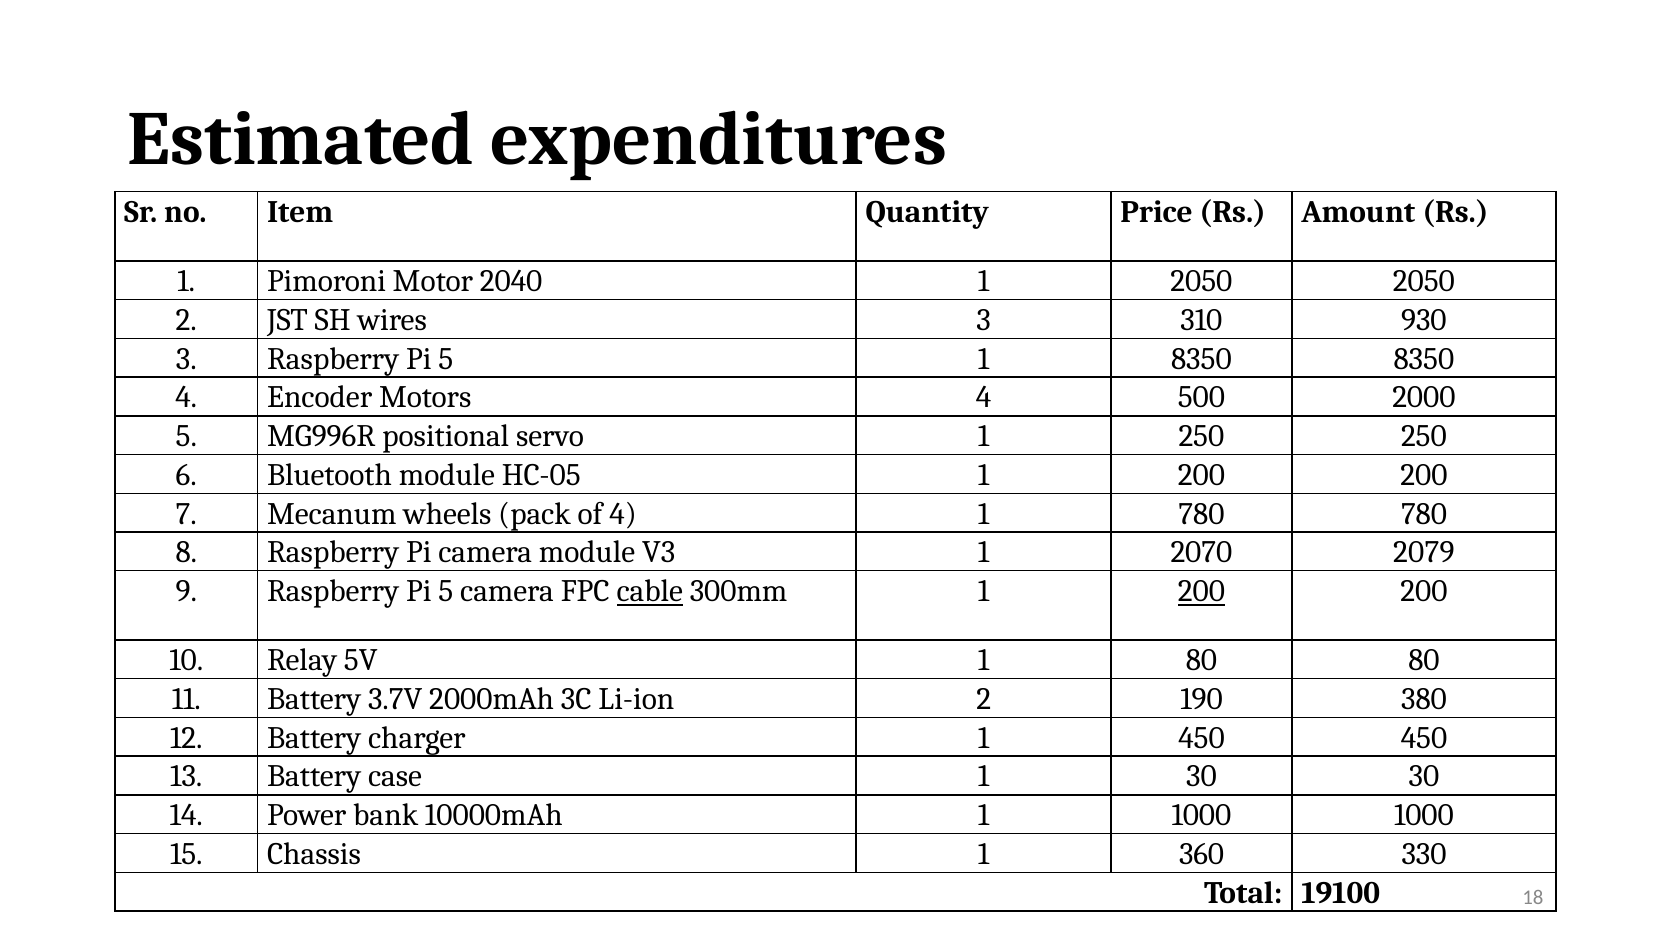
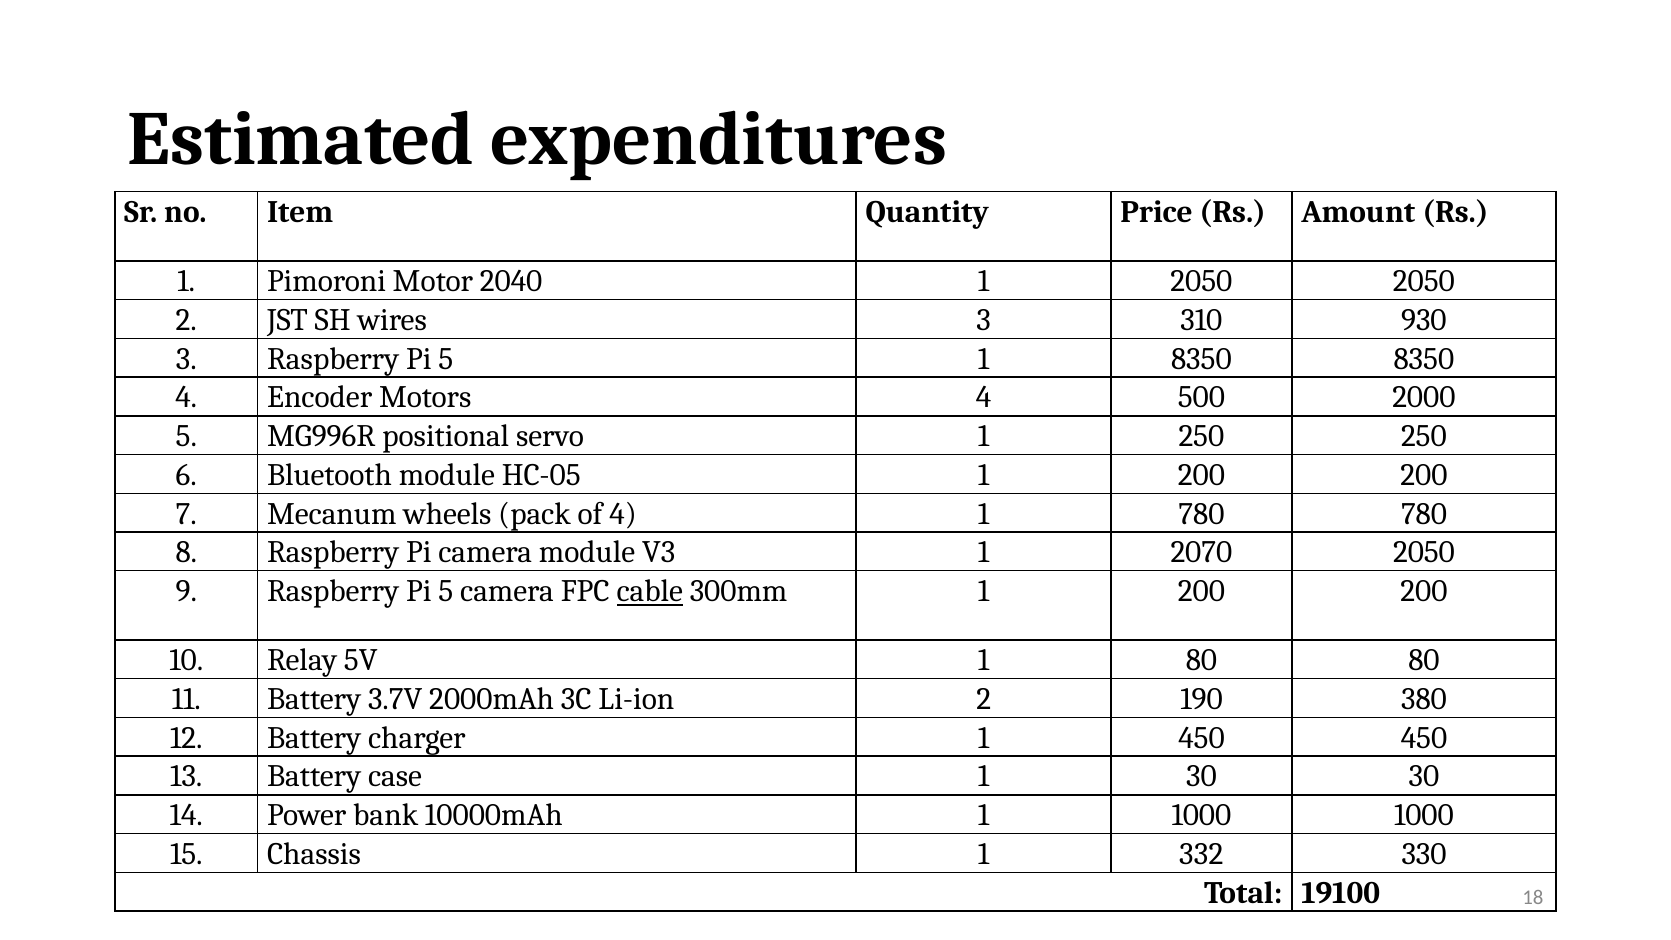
2070 2079: 2079 -> 2050
200 at (1202, 591) underline: present -> none
360: 360 -> 332
